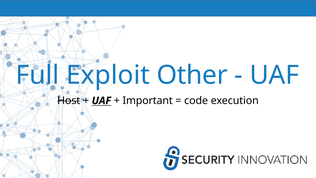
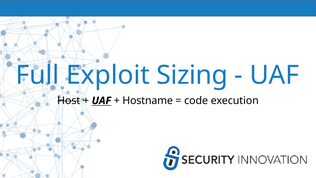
Other: Other -> Sizing
Important: Important -> Hostname
